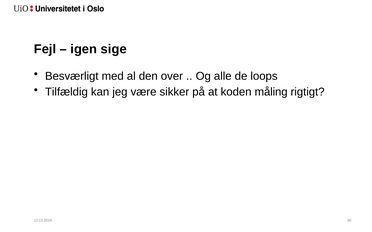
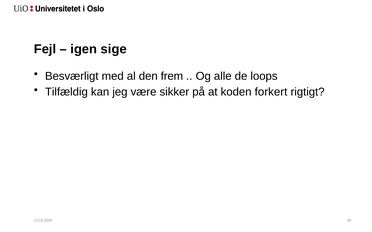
over: over -> frem
måling: måling -> forkert
